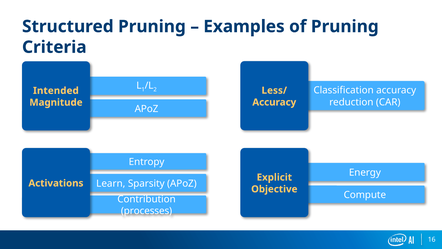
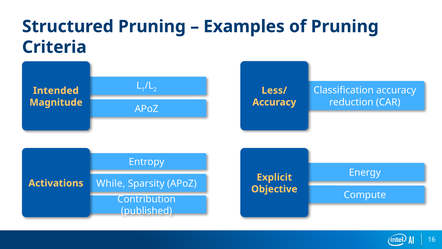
Learn: Learn -> While
processes: processes -> published
